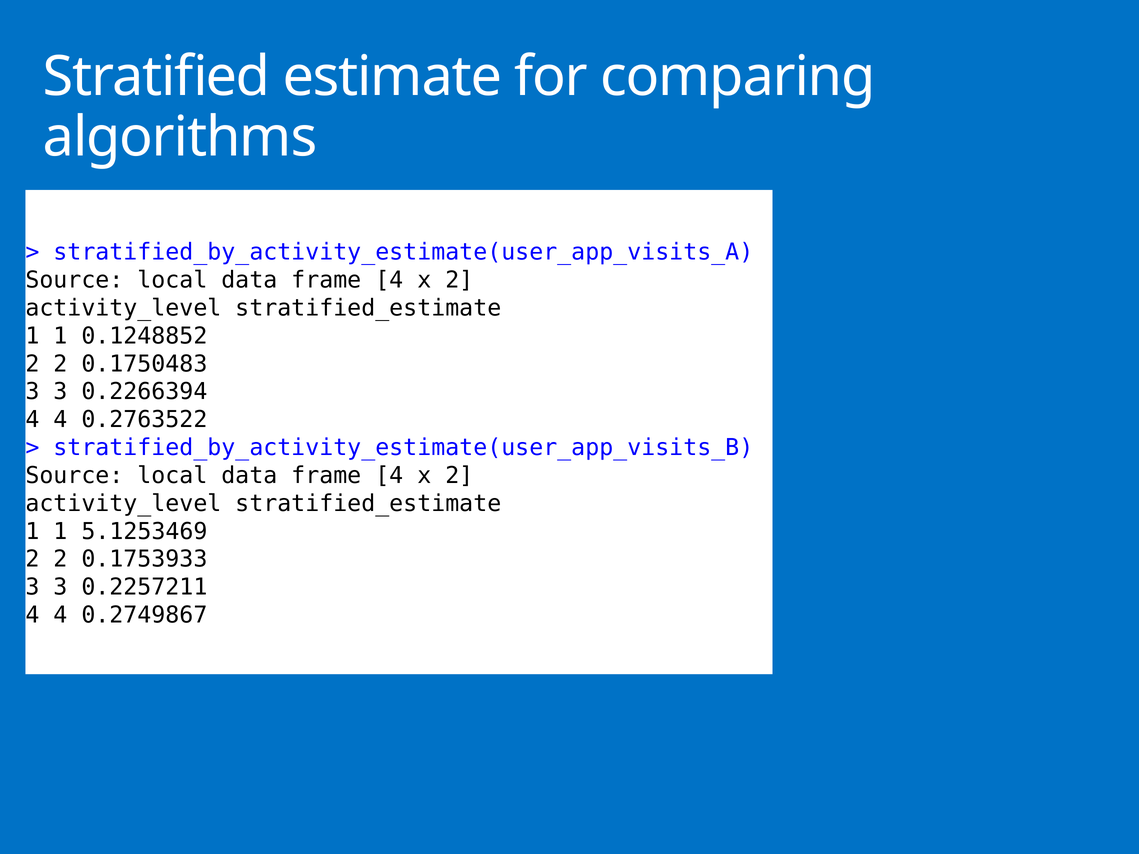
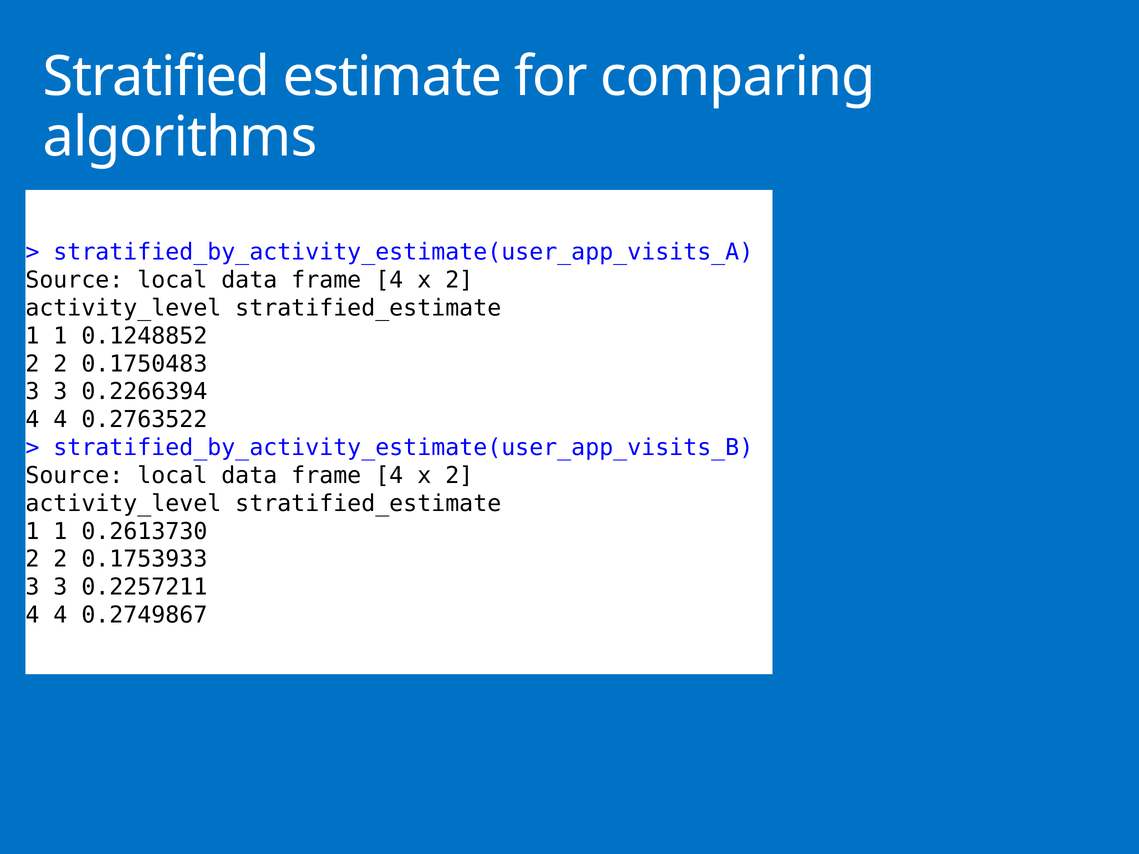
5.1253469: 5.1253469 -> 0.2613730
